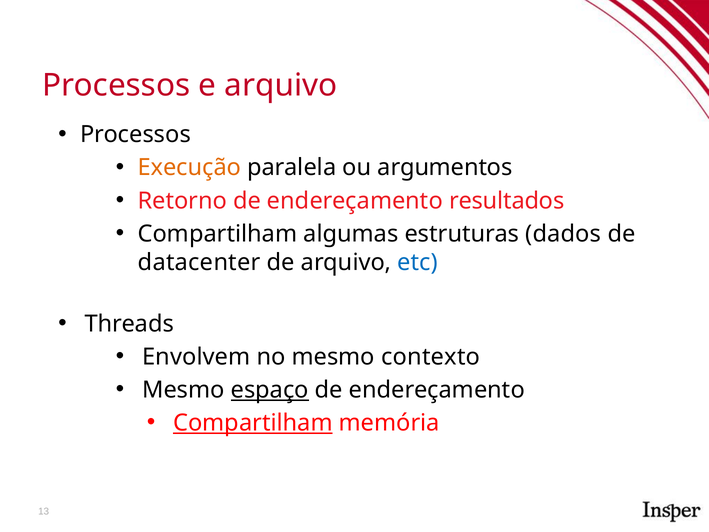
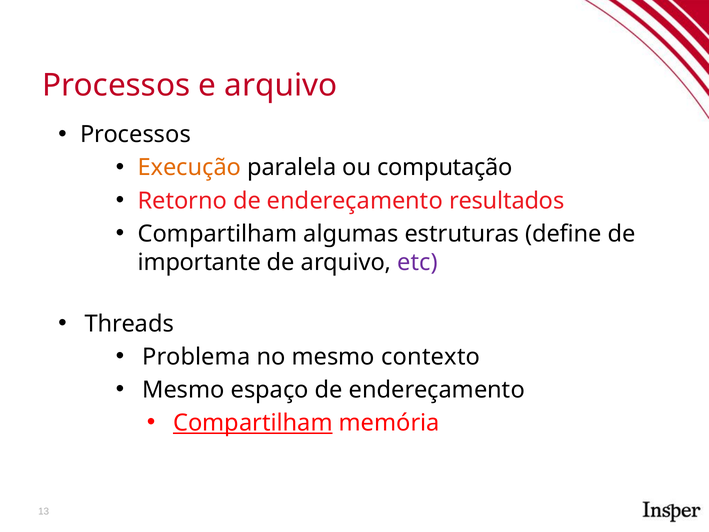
argumentos: argumentos -> computação
dados: dados -> define
datacenter: datacenter -> importante
etc colour: blue -> purple
Envolvem: Envolvem -> Problema
espaço underline: present -> none
